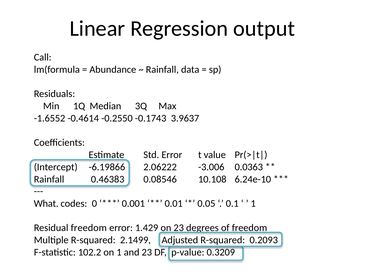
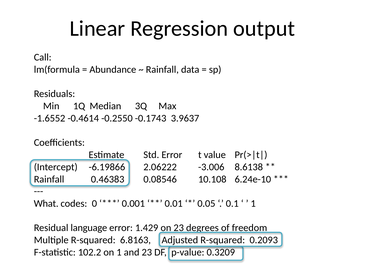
0.0363: 0.0363 -> 8.6138
Residual freedom: freedom -> language
2.1499: 2.1499 -> 6.8163
